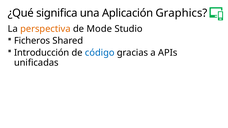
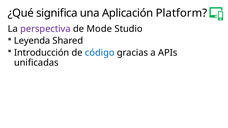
Graphics: Graphics -> Platform
perspectiva colour: orange -> purple
Ficheros: Ficheros -> Leyenda
